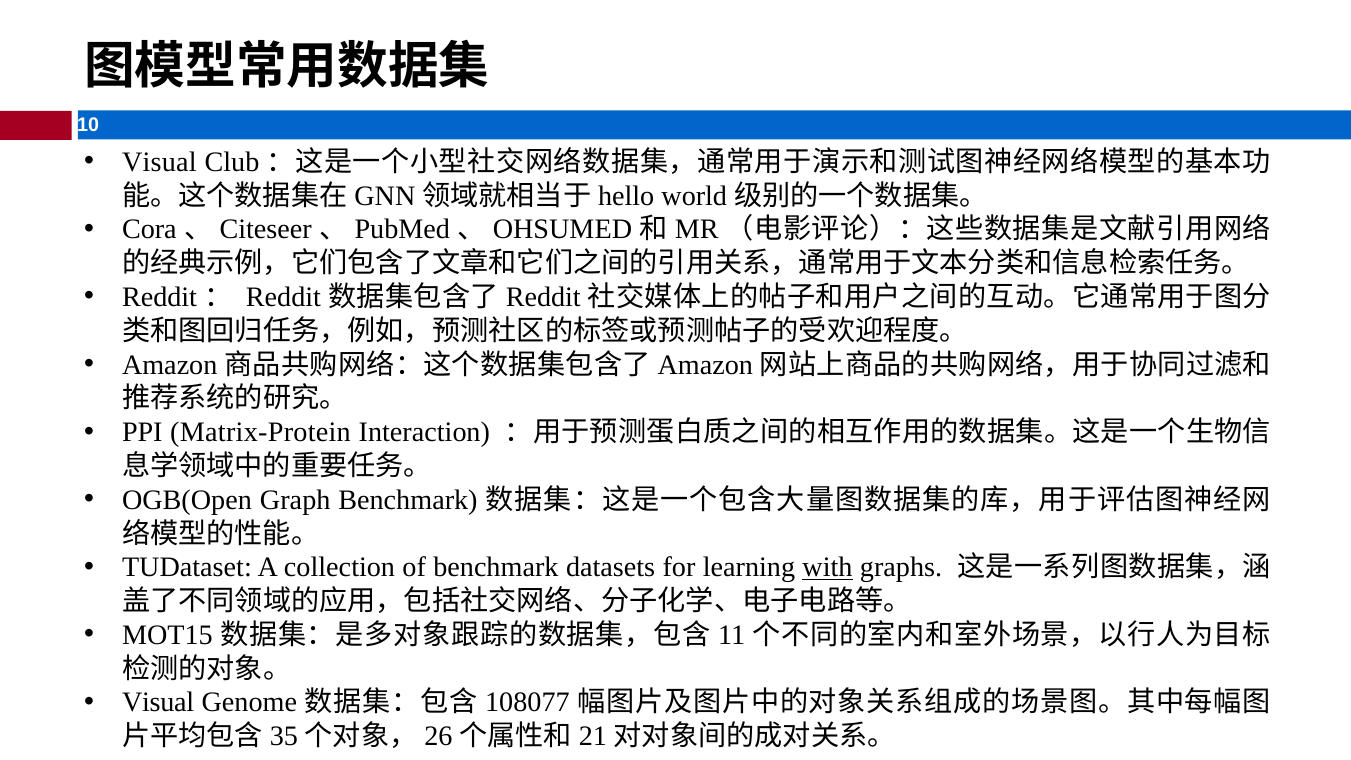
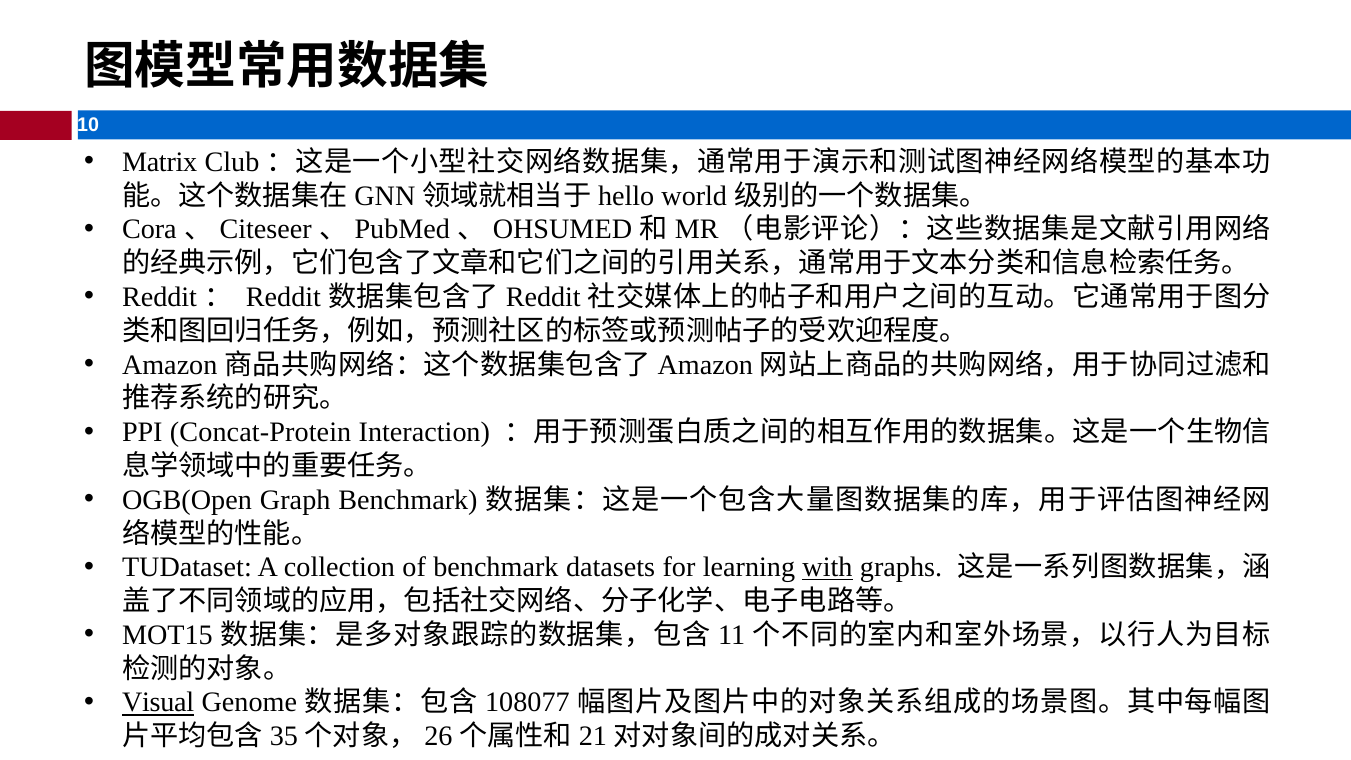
Visual at (159, 162): Visual -> Matrix
Matrix-Protein: Matrix-Protein -> Concat-Protein
Visual at (158, 703) underline: none -> present
